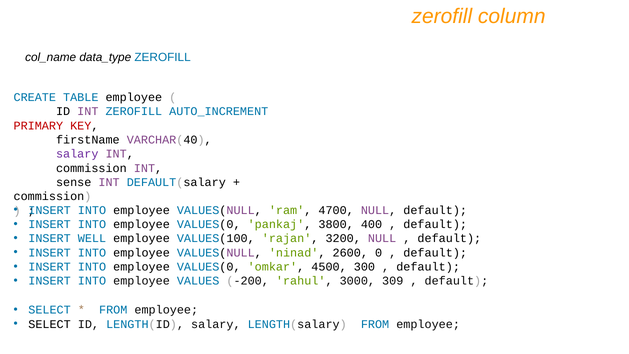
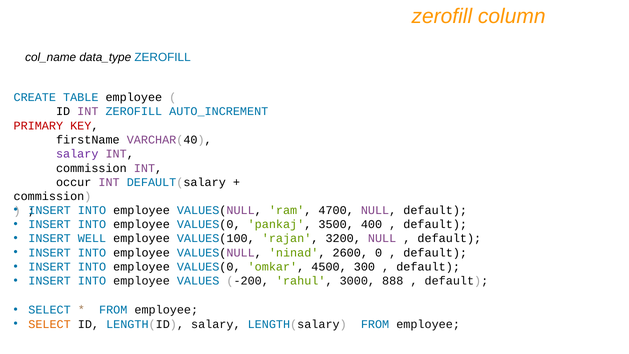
sense: sense -> occur
3800: 3800 -> 3500
309: 309 -> 888
SELECT at (50, 324) colour: black -> orange
